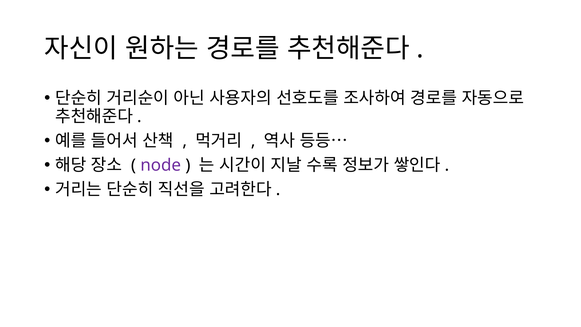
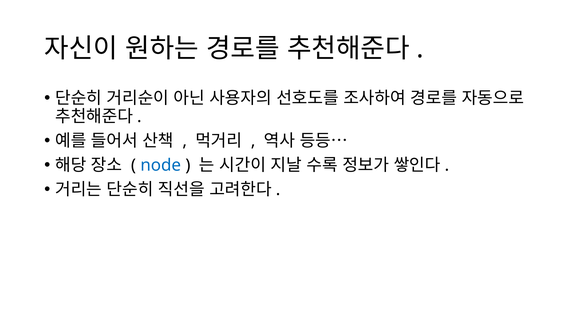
node colour: purple -> blue
